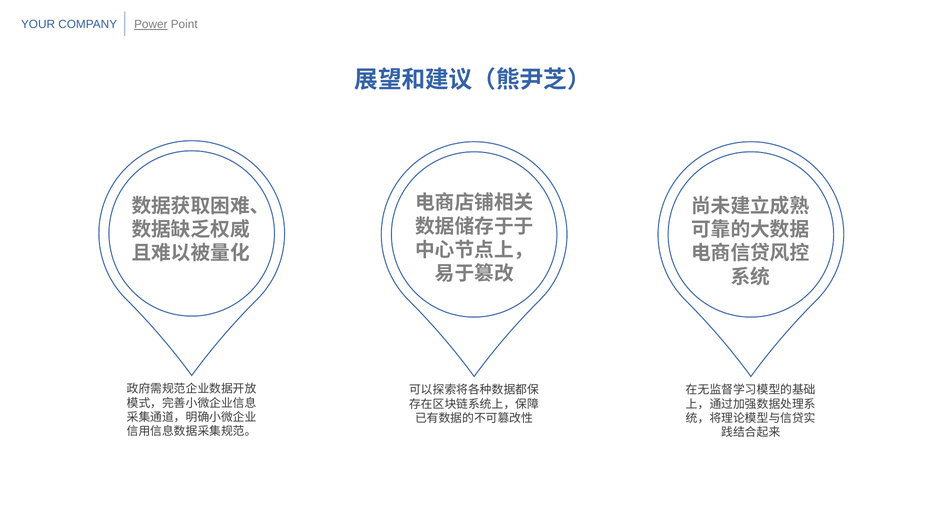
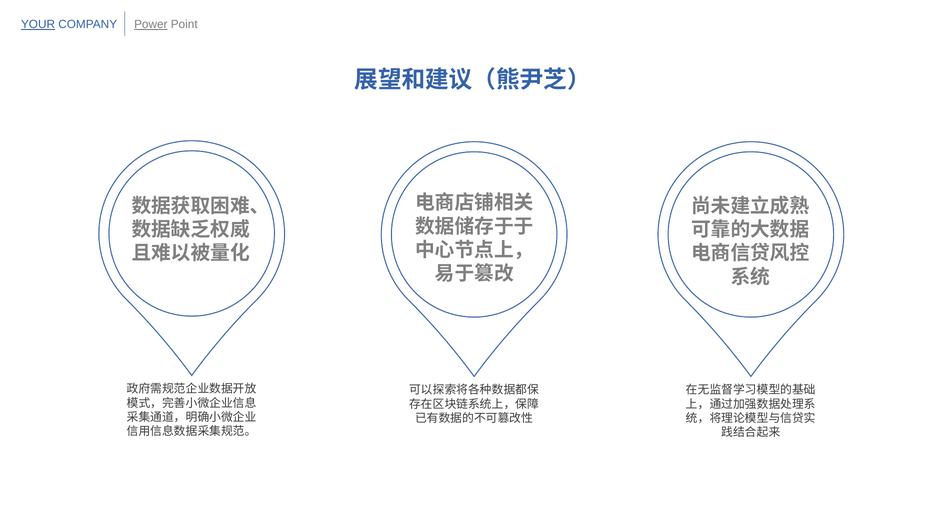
YOUR underline: none -> present
